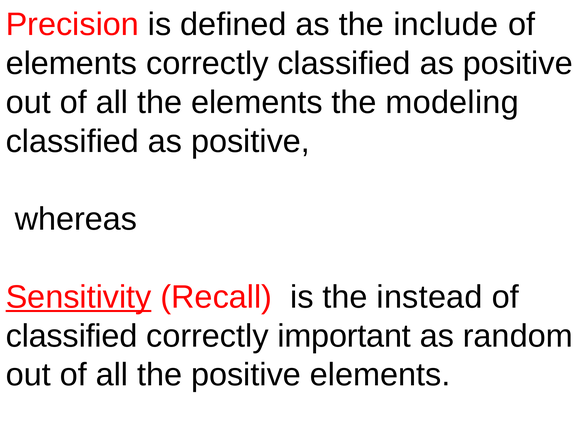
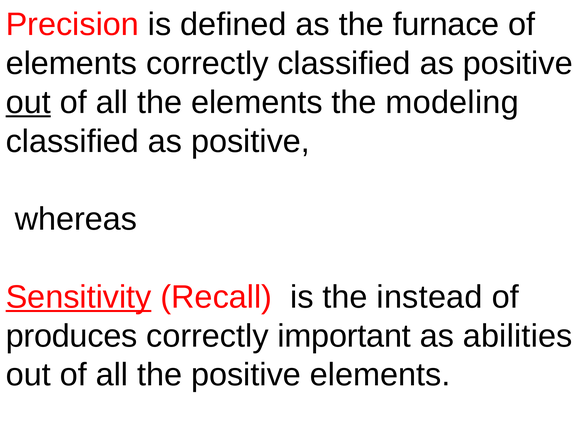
include: include -> furnace
out at (28, 102) underline: none -> present
classified at (72, 336): classified -> produces
random: random -> abilities
